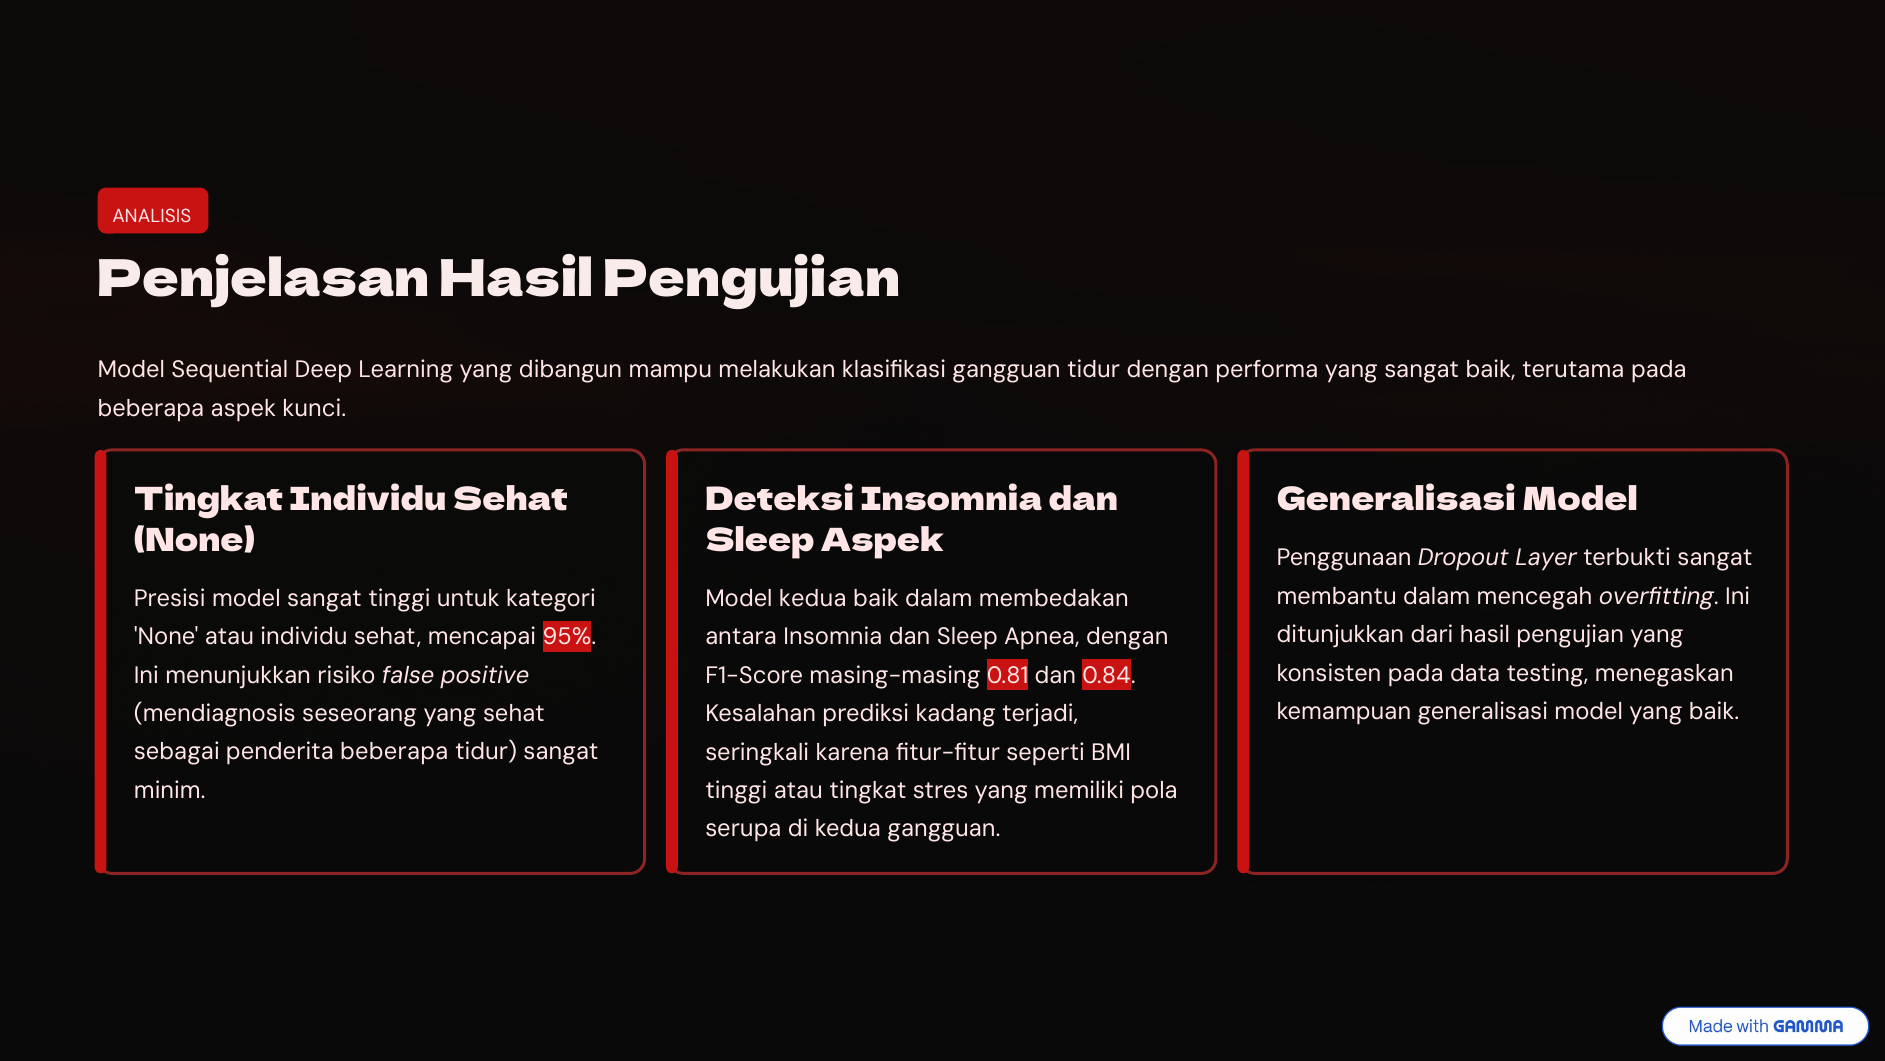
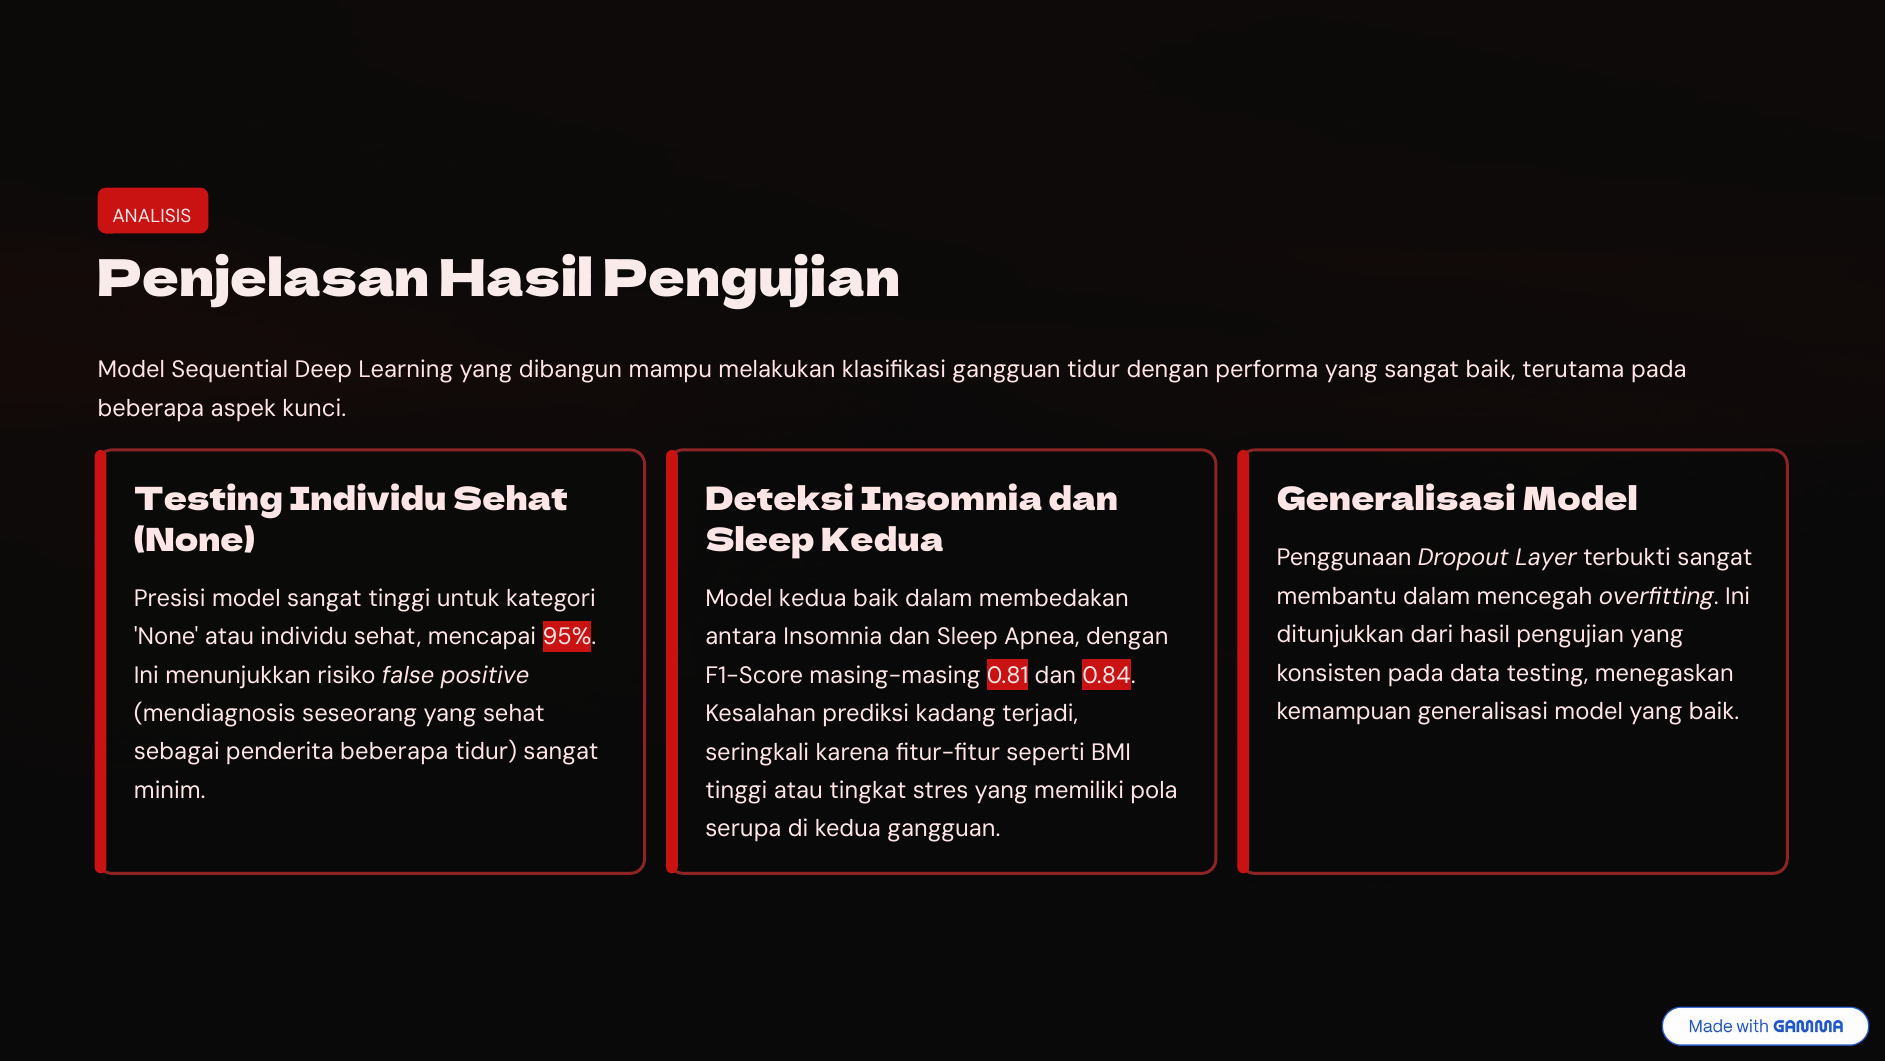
Tingkat at (208, 500): Tingkat -> Testing
Sleep Aspek: Aspek -> Kedua
